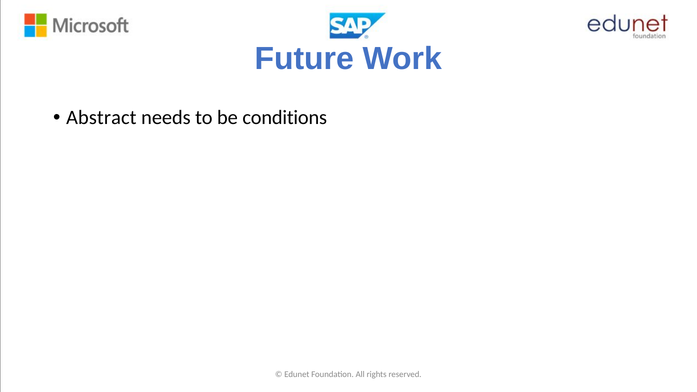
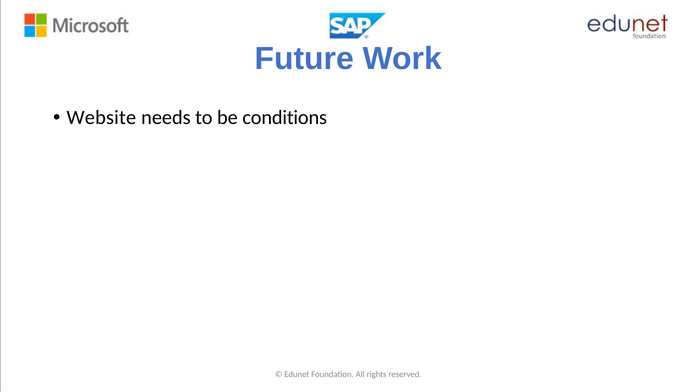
Abstract: Abstract -> Website
